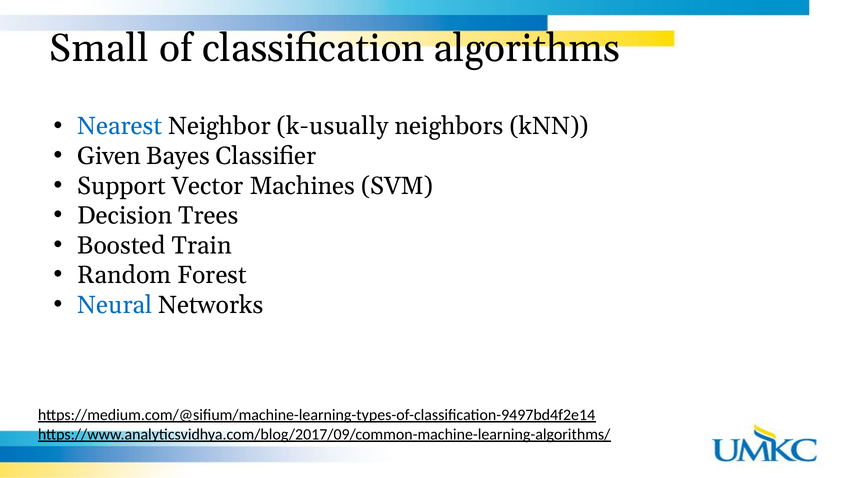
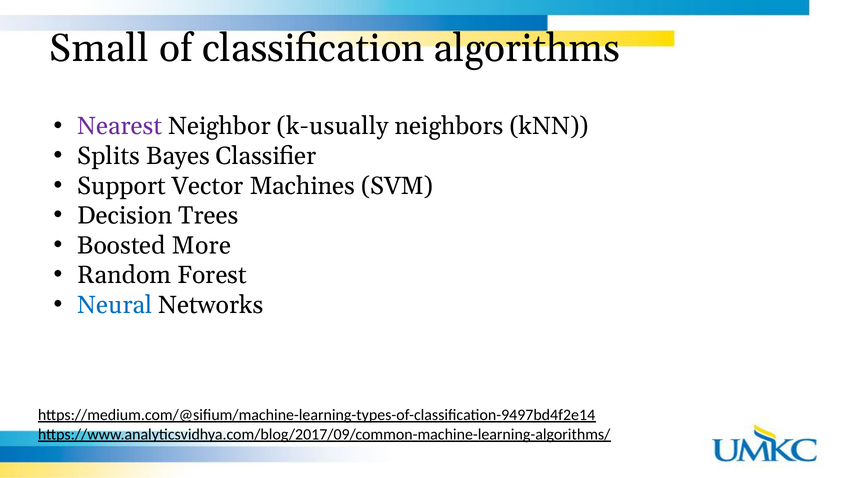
Nearest colour: blue -> purple
Given: Given -> Splits
Train: Train -> More
